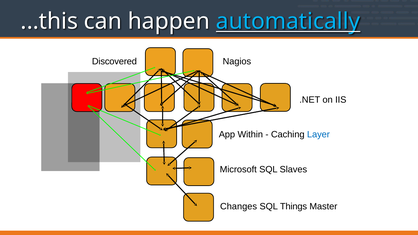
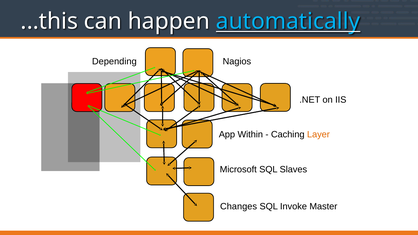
Discovered: Discovered -> Depending
Layer colour: blue -> orange
Things: Things -> Invoke
